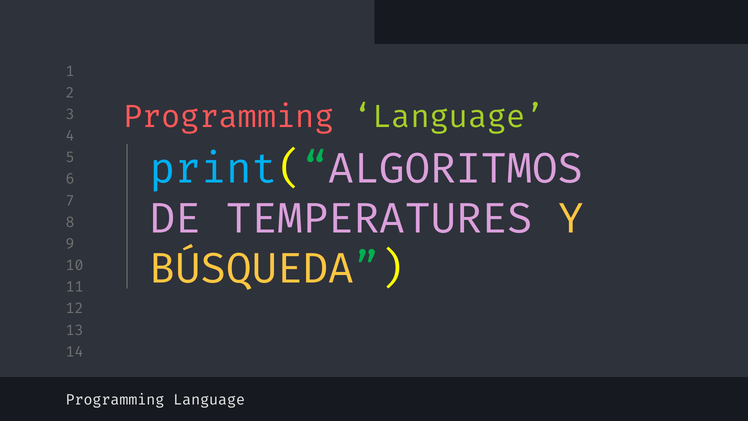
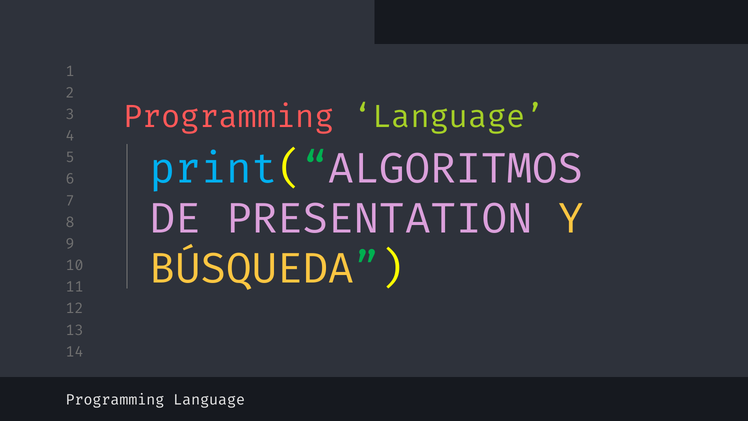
TEMPERATURES: TEMPERATURES -> PRESENTATION
